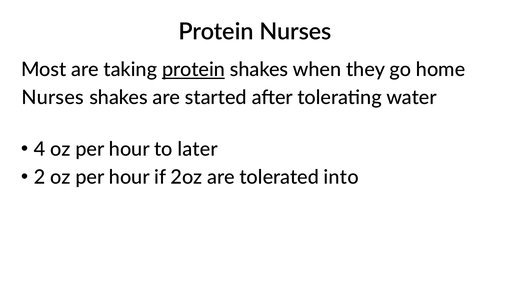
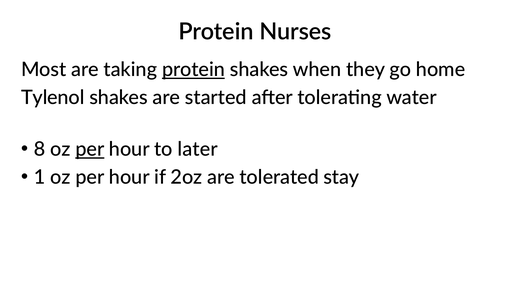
Nurses at (53, 97): Nurses -> Tylenol
4: 4 -> 8
per at (90, 149) underline: none -> present
2: 2 -> 1
into: into -> stay
